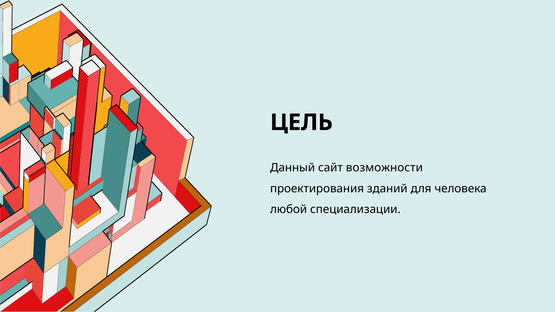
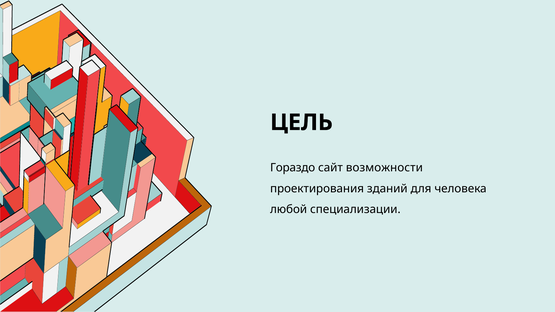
Данный: Данный -> Гораздо
